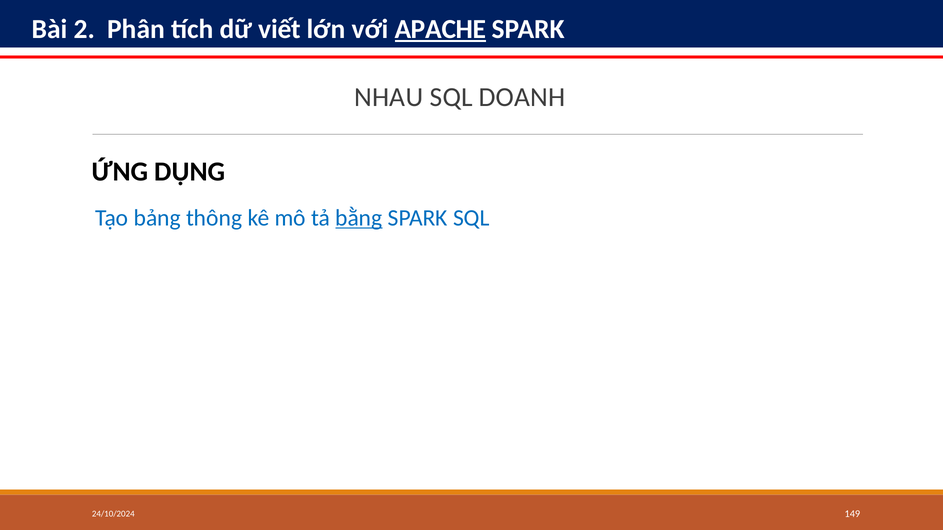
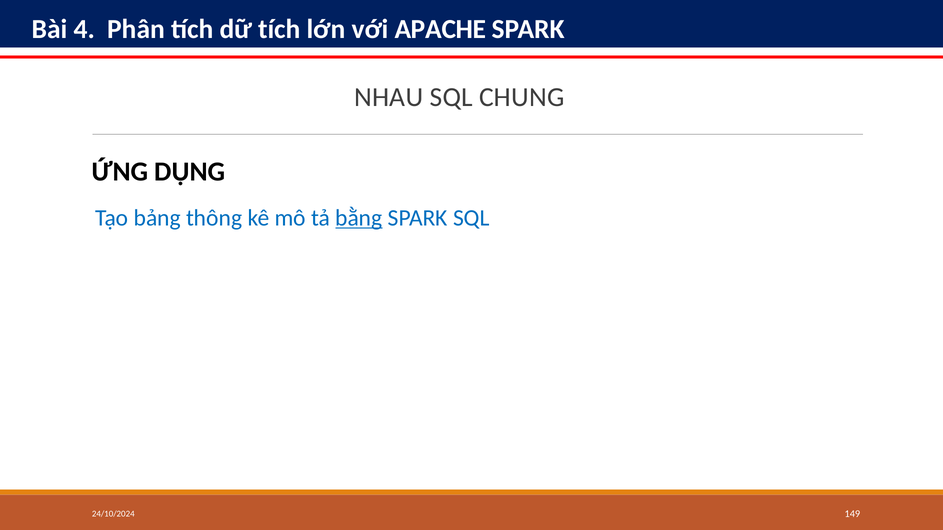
2: 2 -> 4
dữ viết: viết -> tích
APACHE underline: present -> none
DOANH: DOANH -> CHUNG
